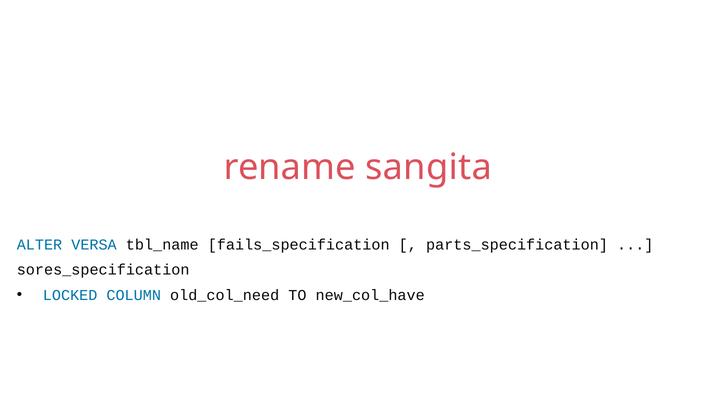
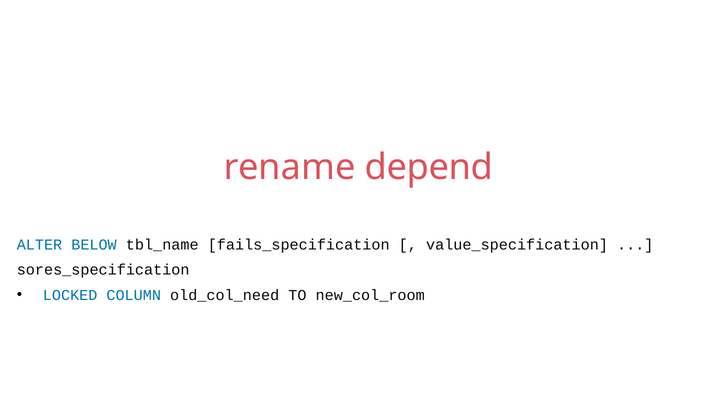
sangita: sangita -> depend
VERSA: VERSA -> BELOW
parts_specification: parts_specification -> value_specification
new_col_have: new_col_have -> new_col_room
